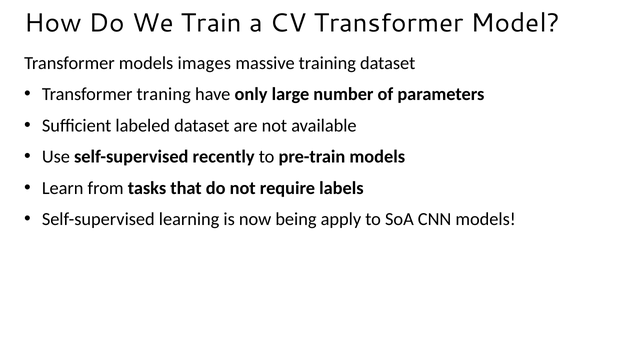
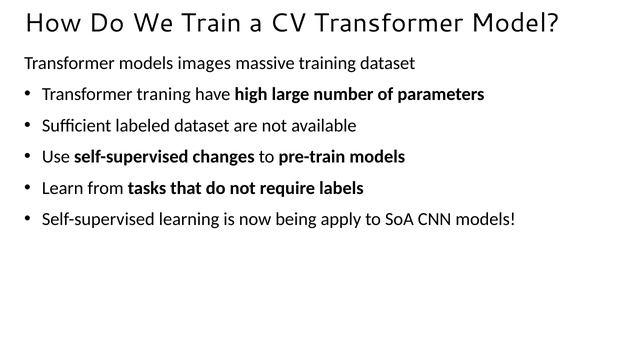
only: only -> high
recently: recently -> changes
